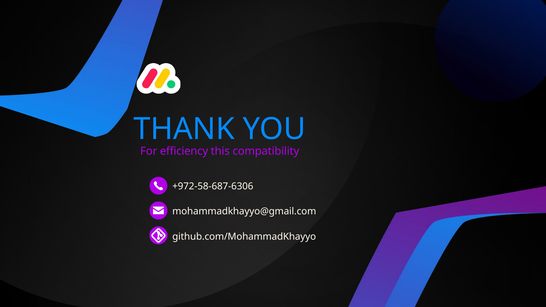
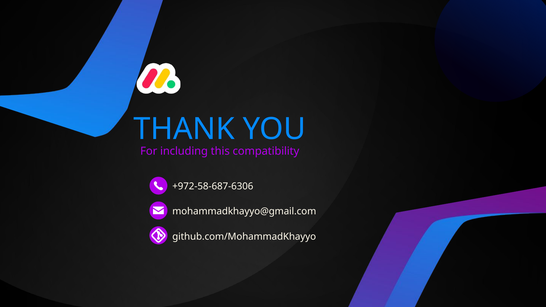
efficiency: efficiency -> including
